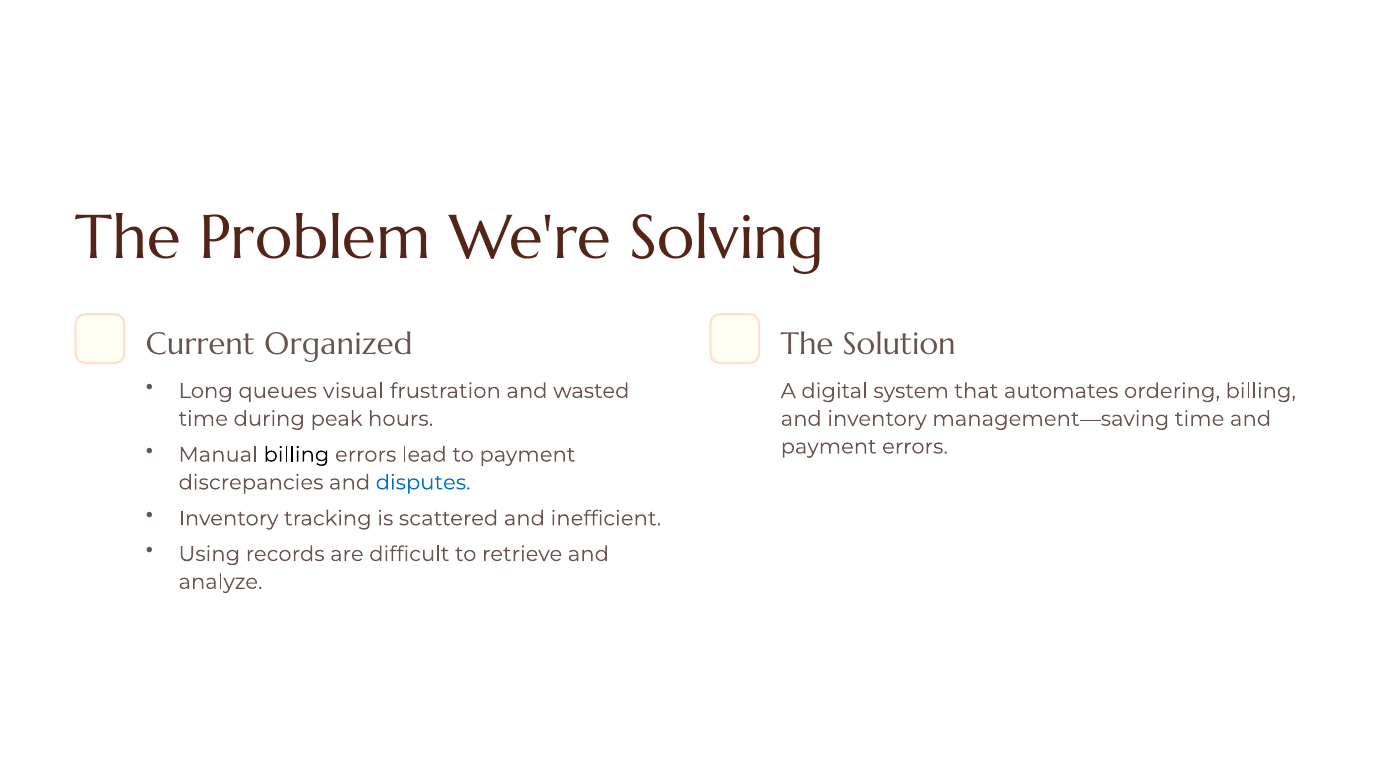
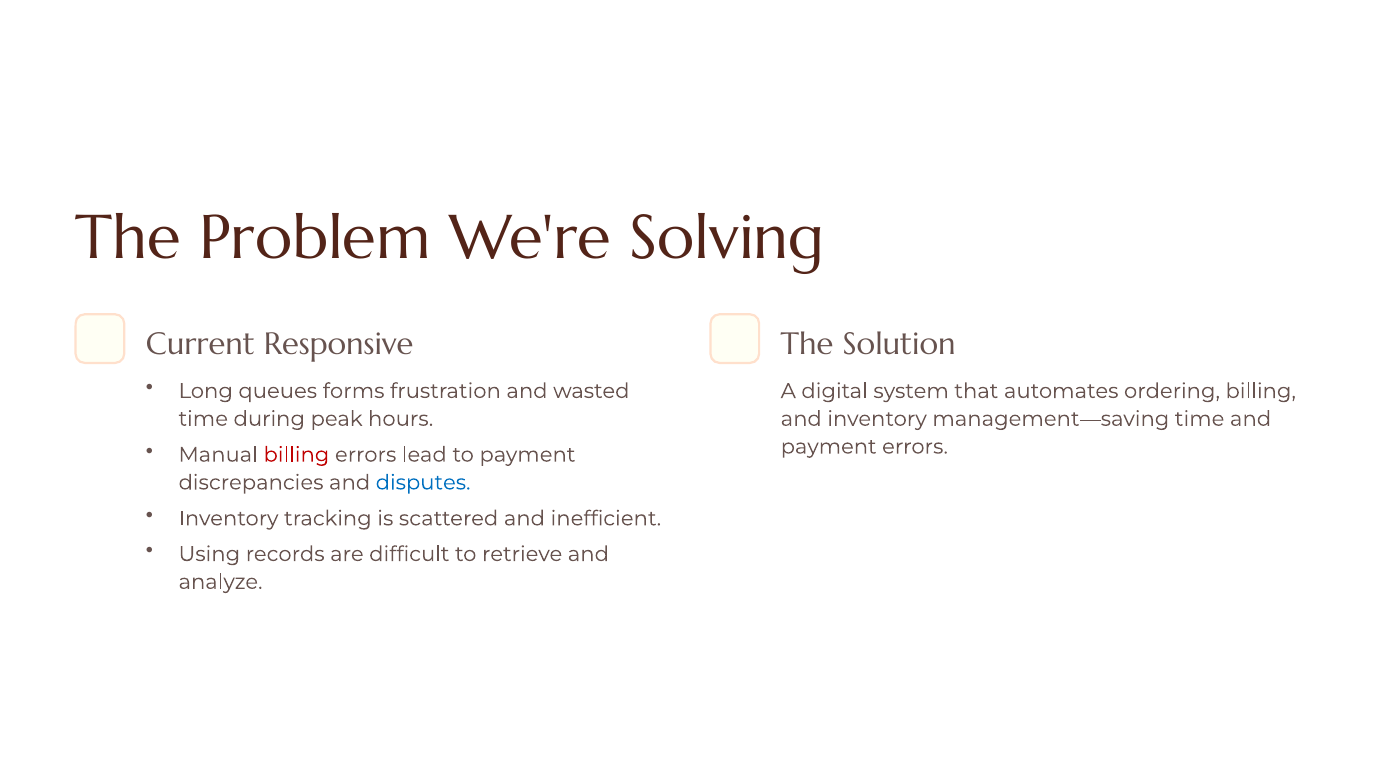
Organized: Organized -> Responsive
visual: visual -> forms
billing at (296, 455) colour: black -> red
